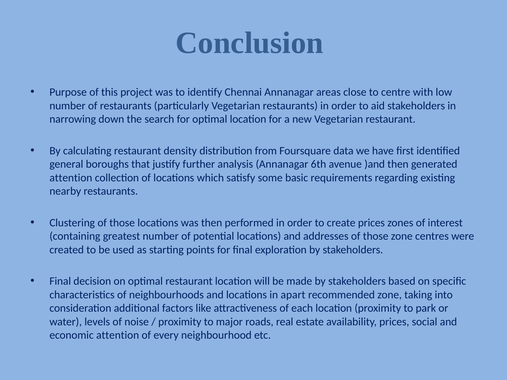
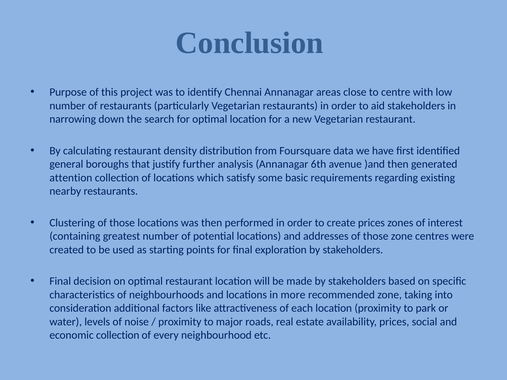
apart: apart -> more
economic attention: attention -> collection
